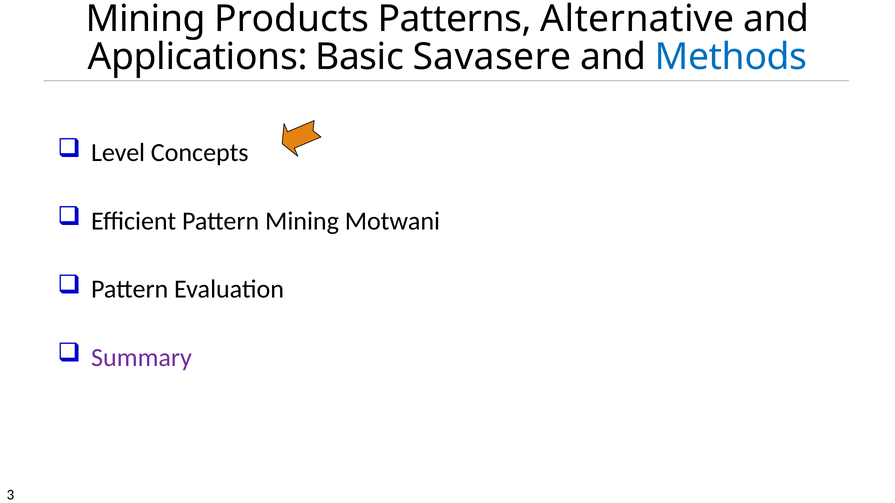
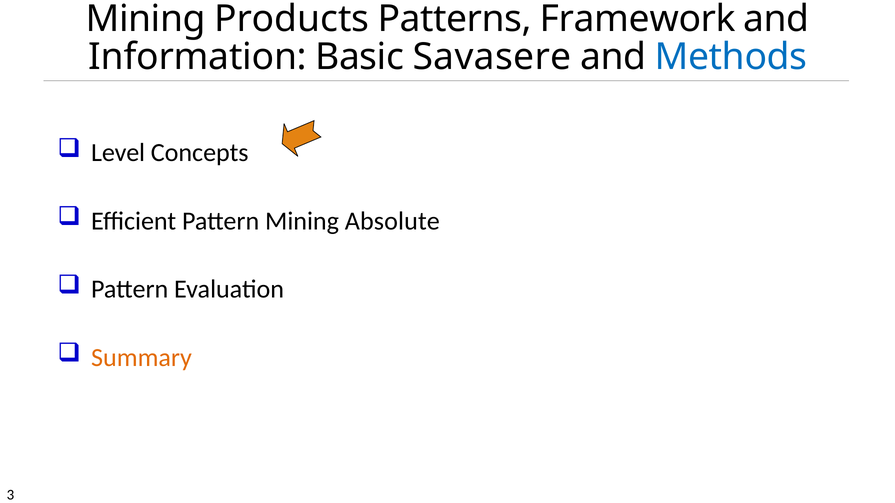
Alternative: Alternative -> Framework
Applications: Applications -> Information
Motwani: Motwani -> Absolute
Summary colour: purple -> orange
